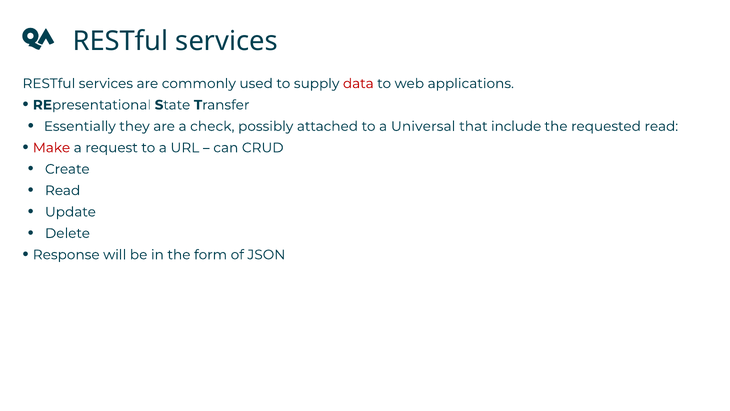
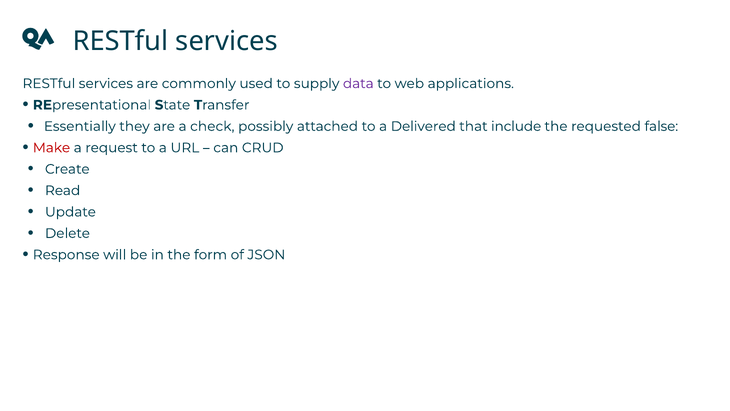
data colour: red -> purple
Universal: Universal -> Delivered
requested read: read -> false
